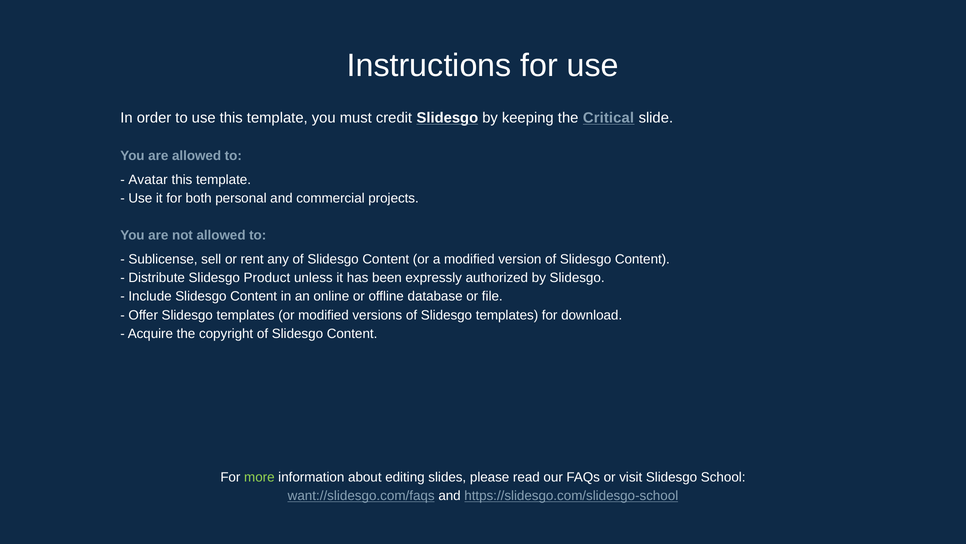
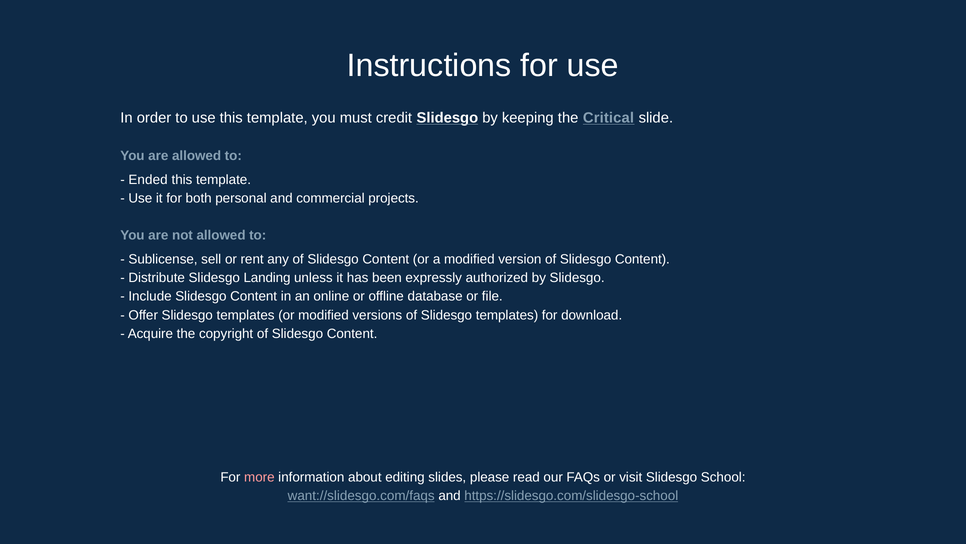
Avatar: Avatar -> Ended
Product: Product -> Landing
more colour: light green -> pink
